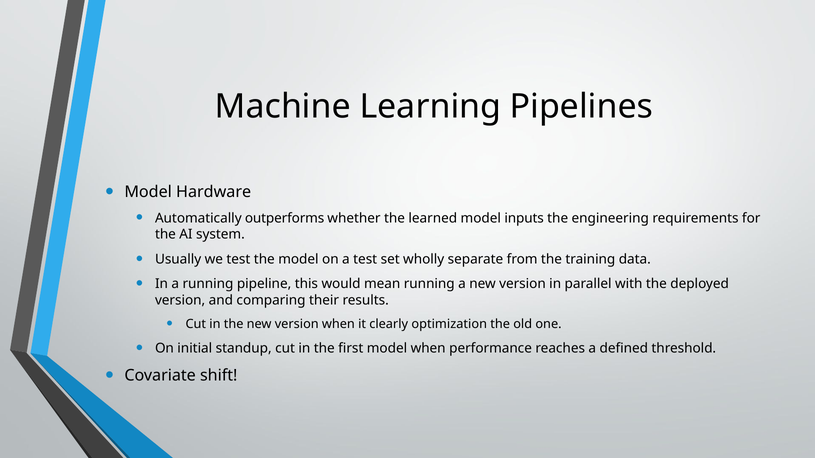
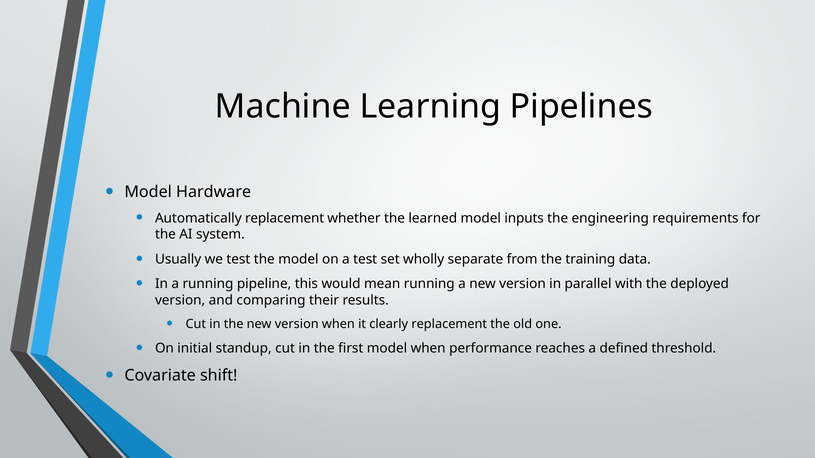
Automatically outperforms: outperforms -> replacement
clearly optimization: optimization -> replacement
